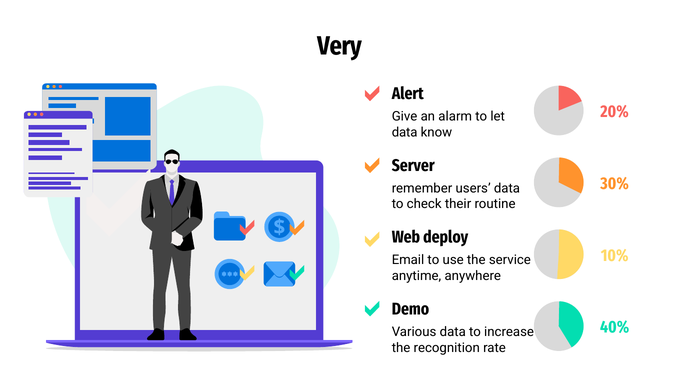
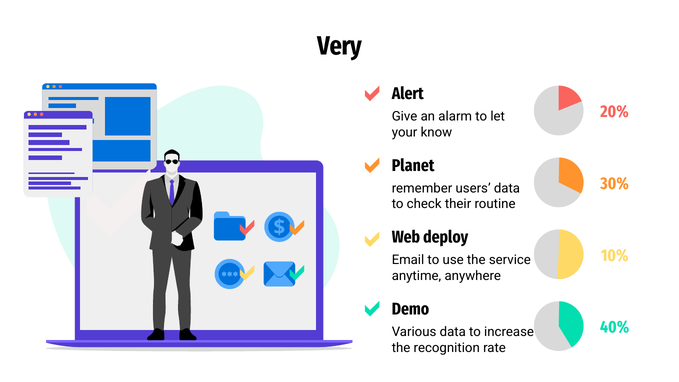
data at (405, 132): data -> your
Server: Server -> Planet
